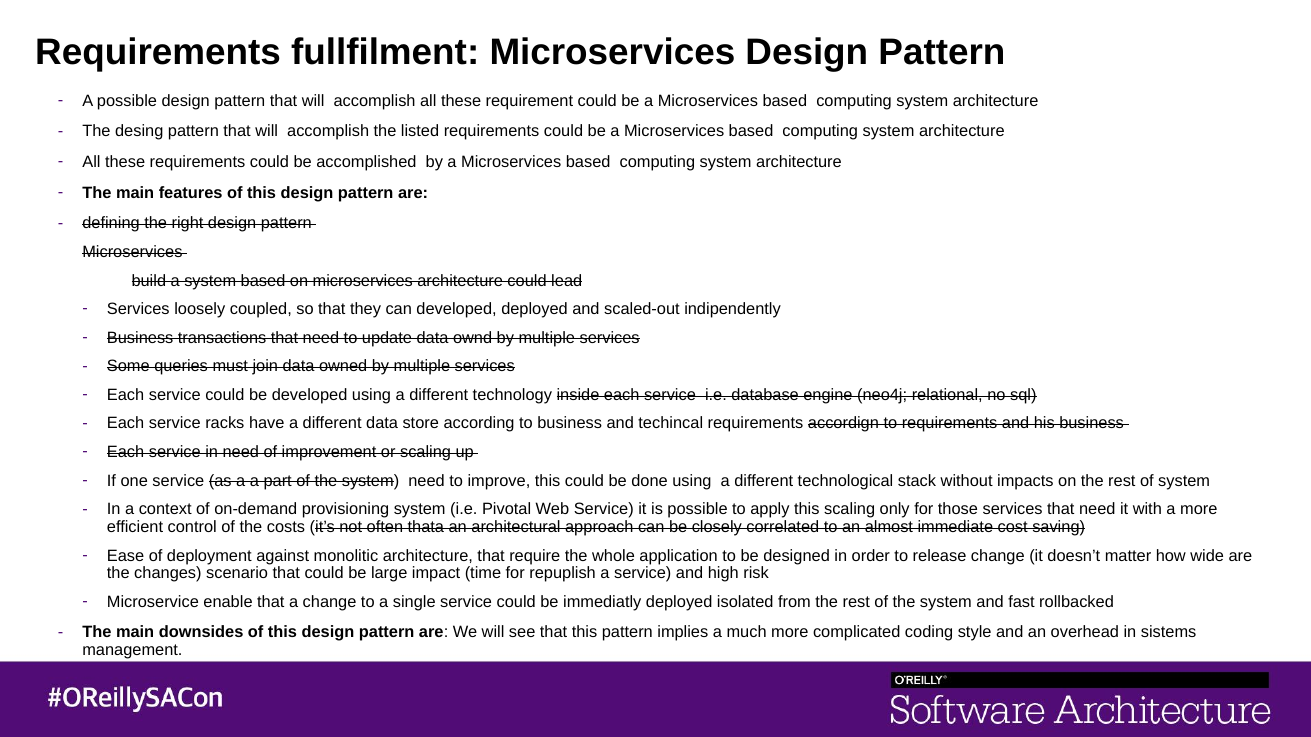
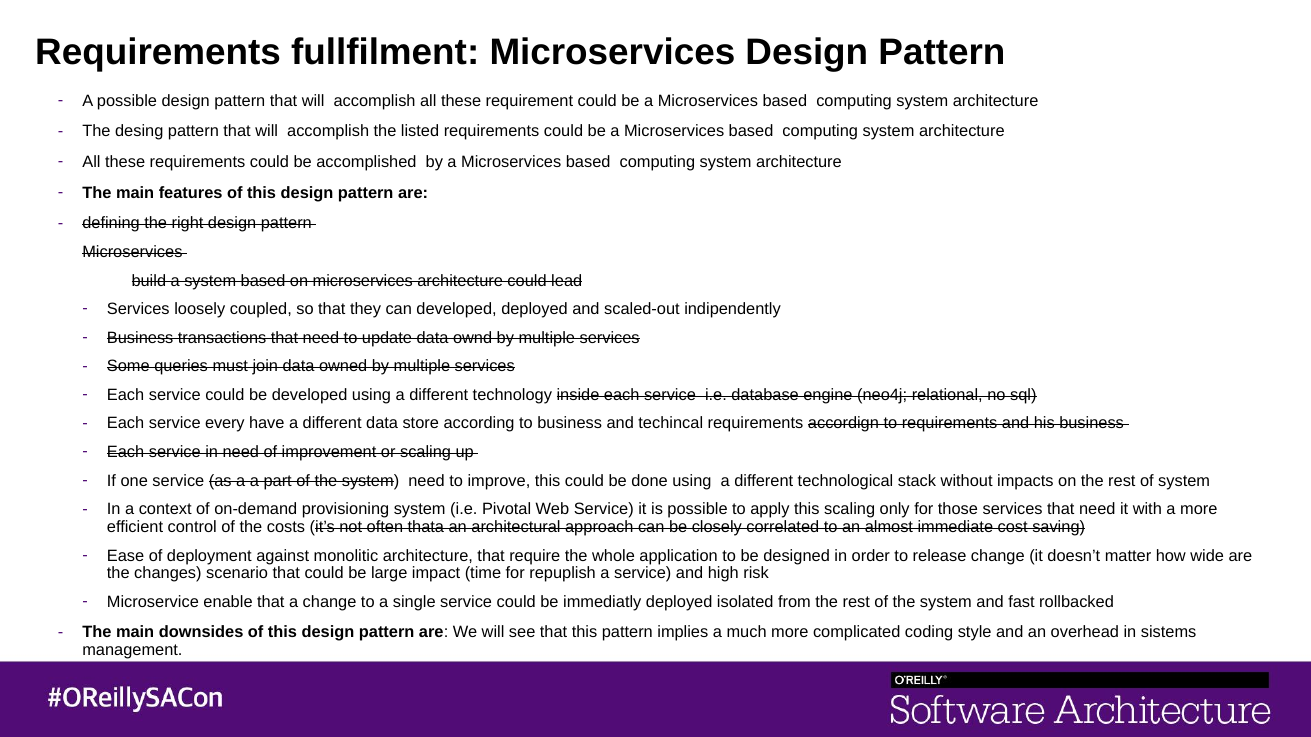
racks: racks -> every
